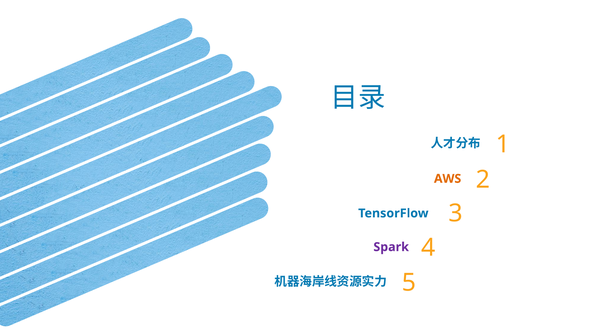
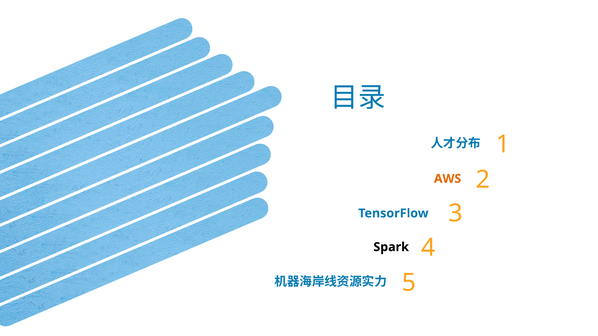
Spark colour: purple -> black
